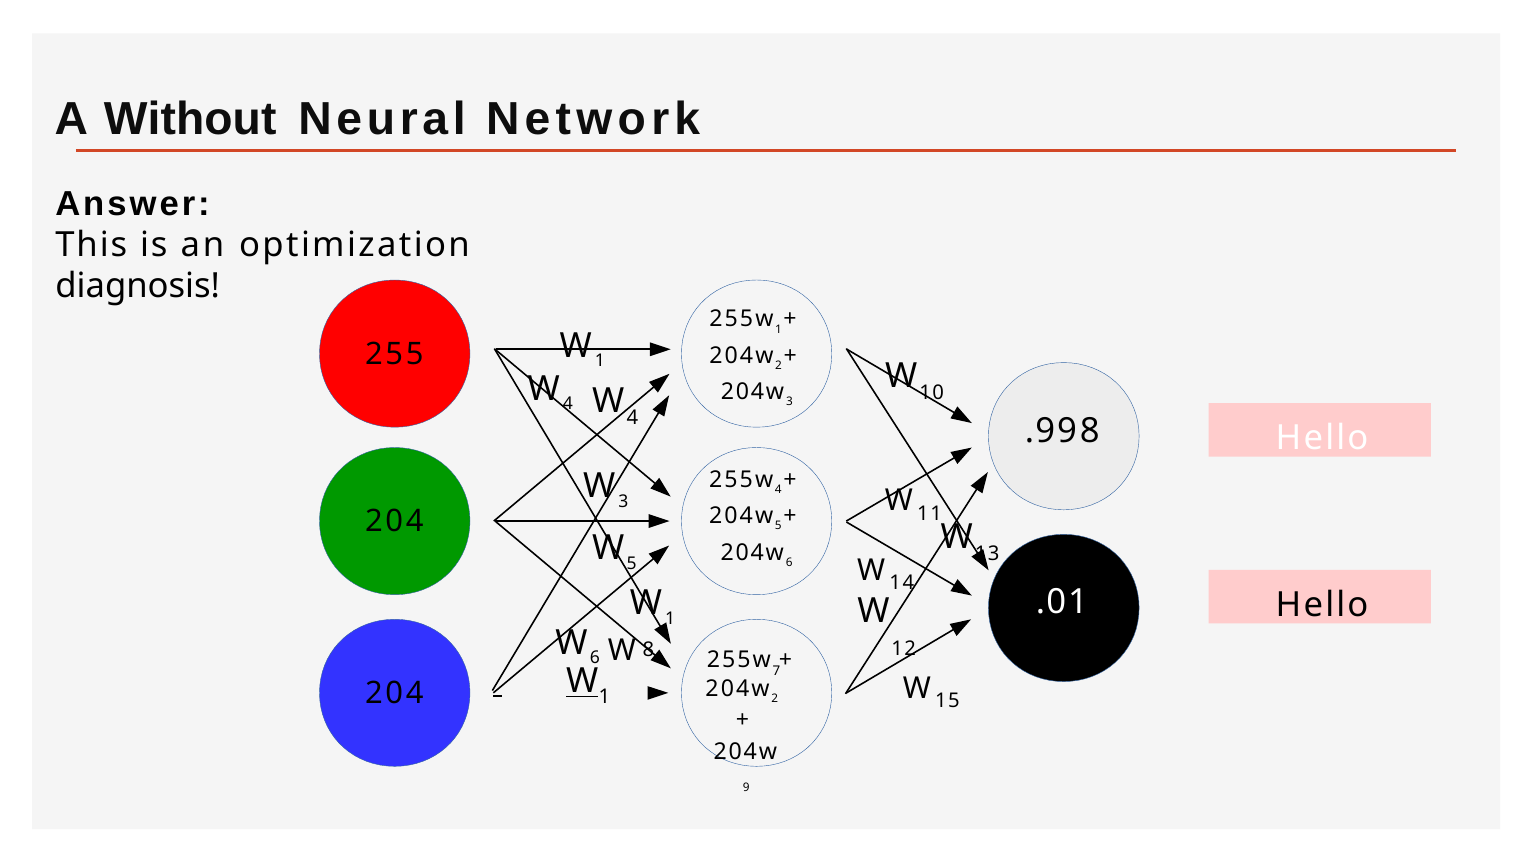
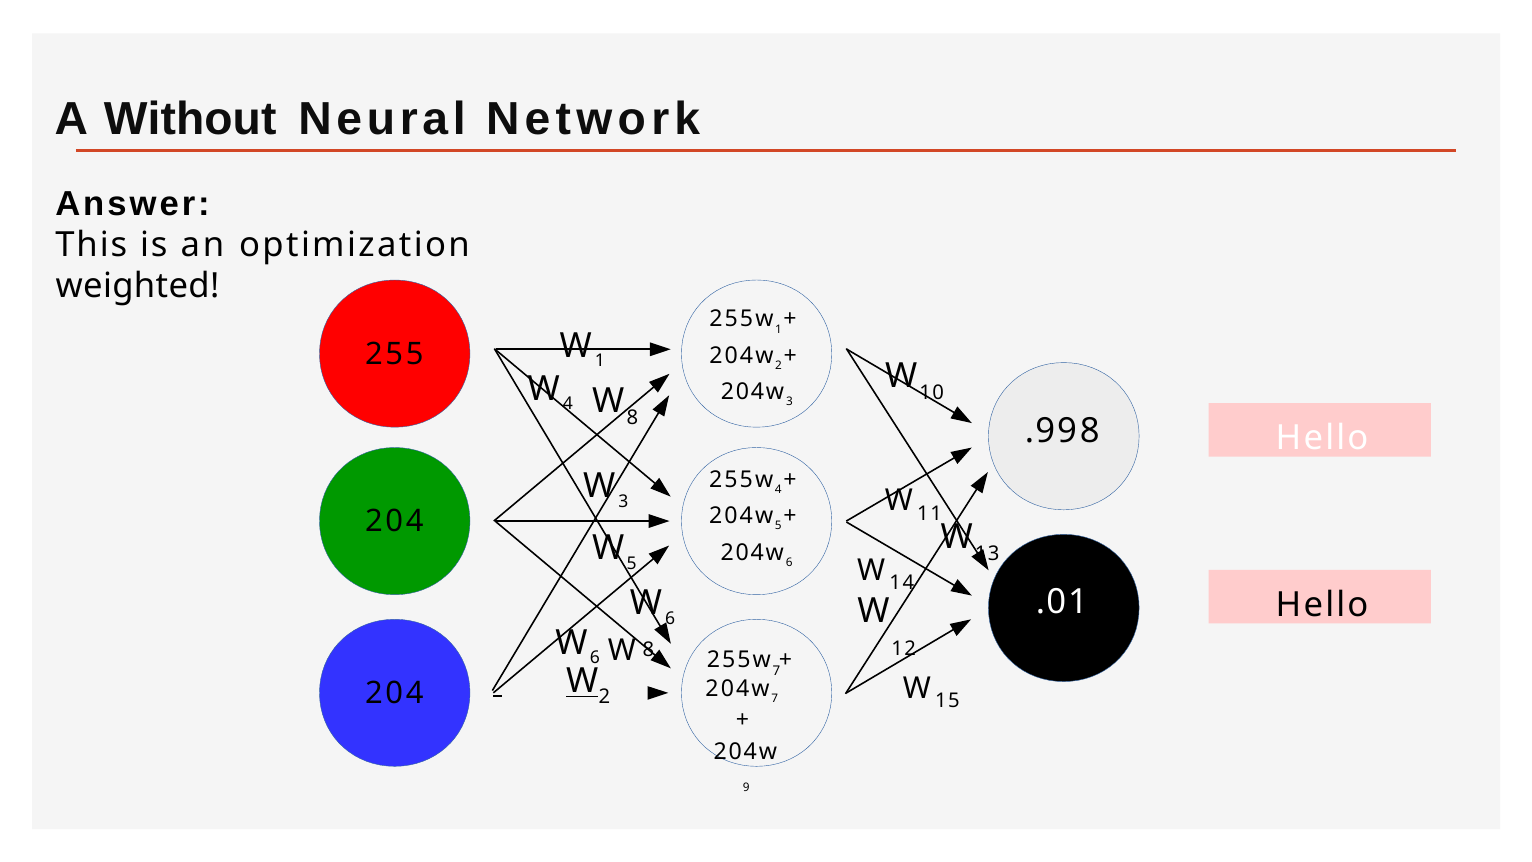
diagnosis: diagnosis -> weighted
4 at (632, 418): 4 -> 8
1 at (670, 618): 1 -> 6
1 at (605, 697): 1 -> 2
2 at (775, 699): 2 -> 7
